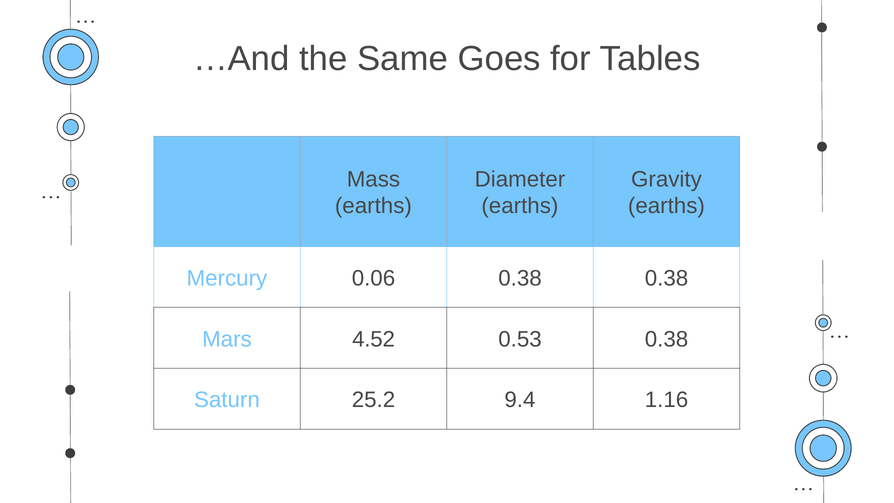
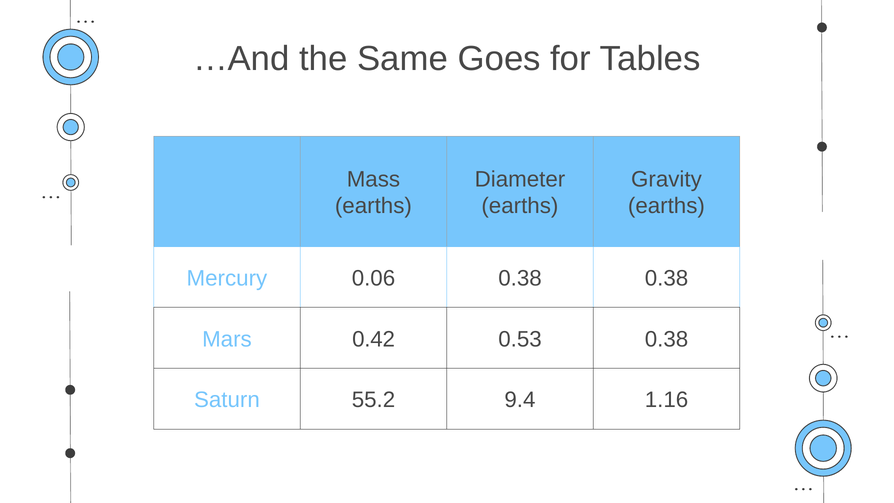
4.52: 4.52 -> 0.42
25.2: 25.2 -> 55.2
